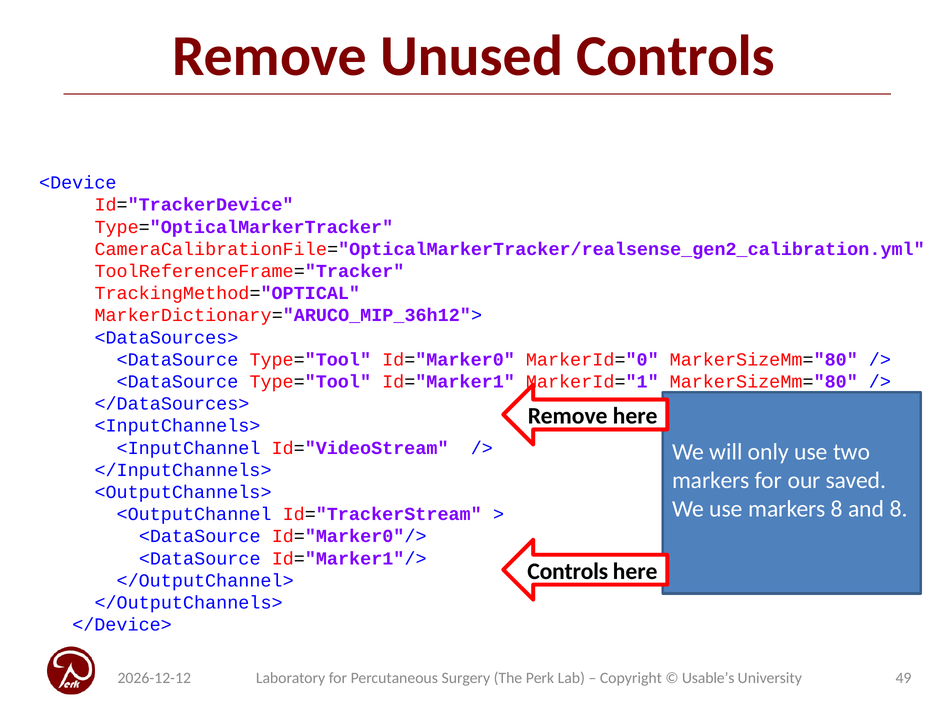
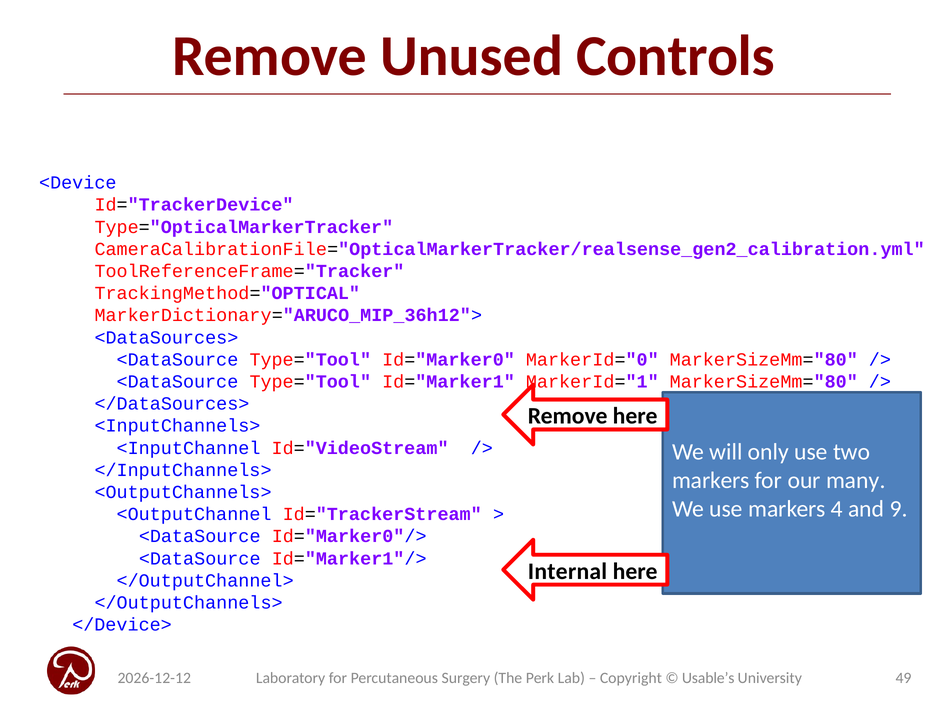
saved: saved -> many
markers 8: 8 -> 4
and 8: 8 -> 9
Controls at (568, 572): Controls -> Internal
